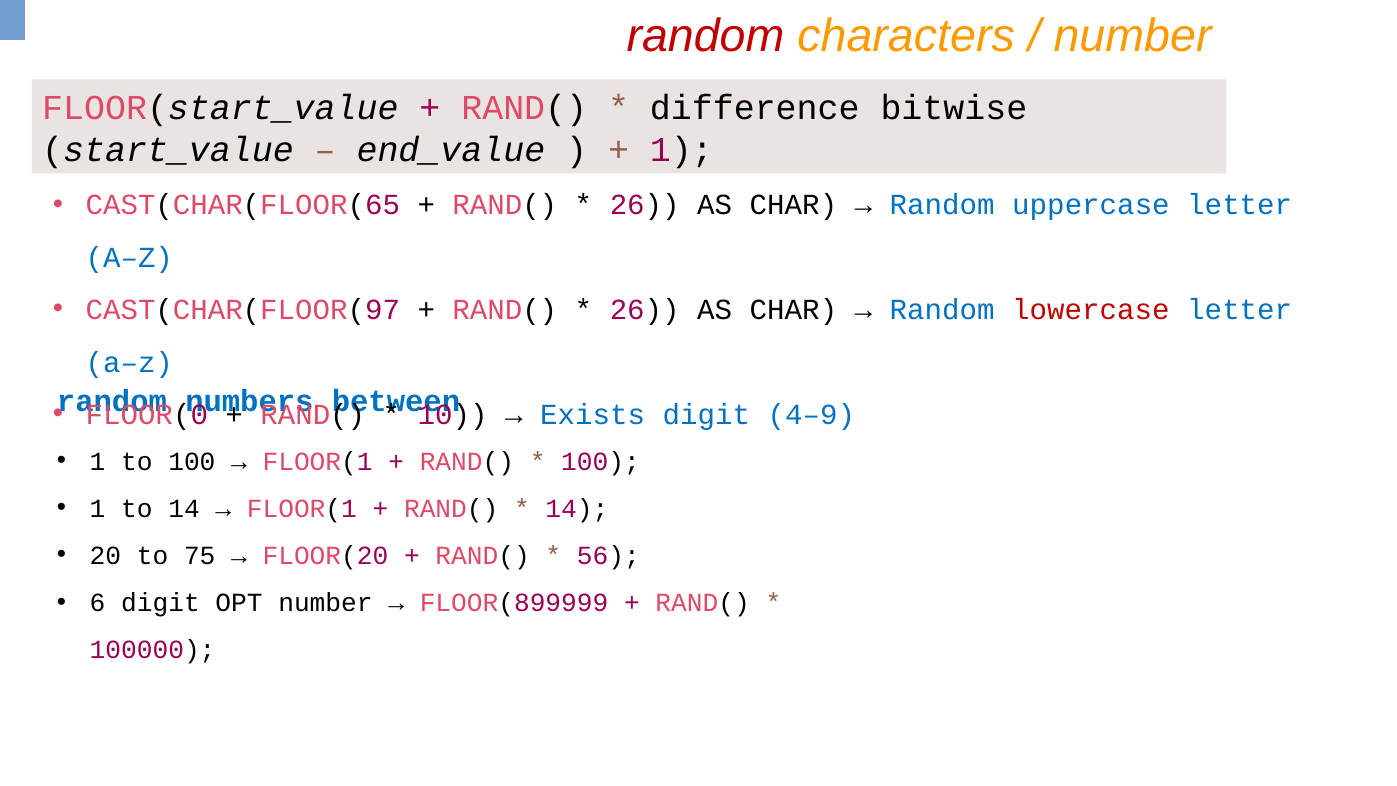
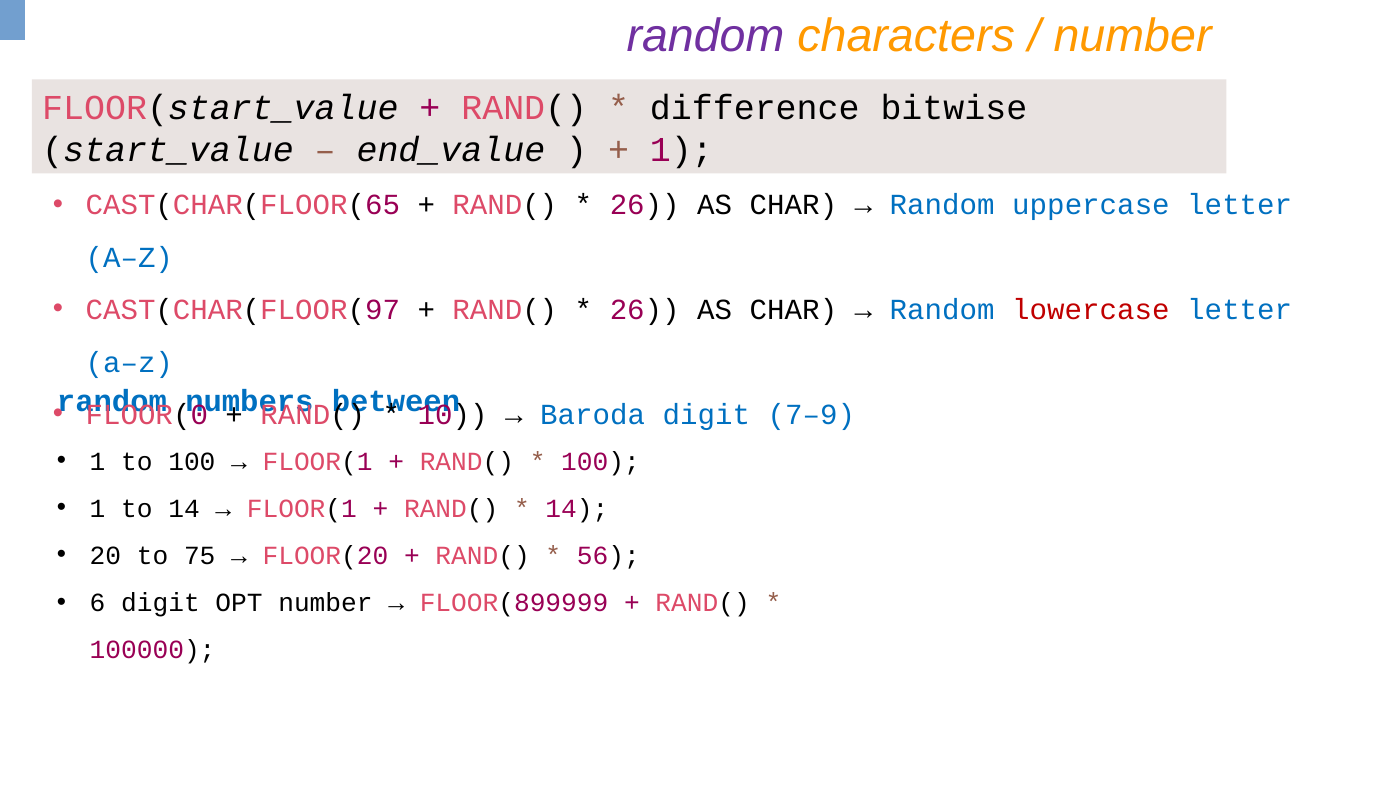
random at (705, 36) colour: red -> purple
Exists: Exists -> Baroda
4–9: 4–9 -> 7–9
